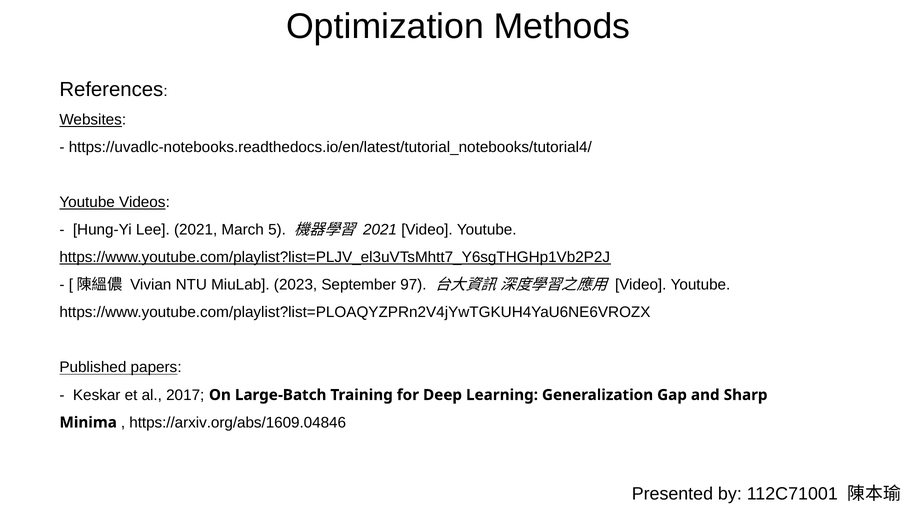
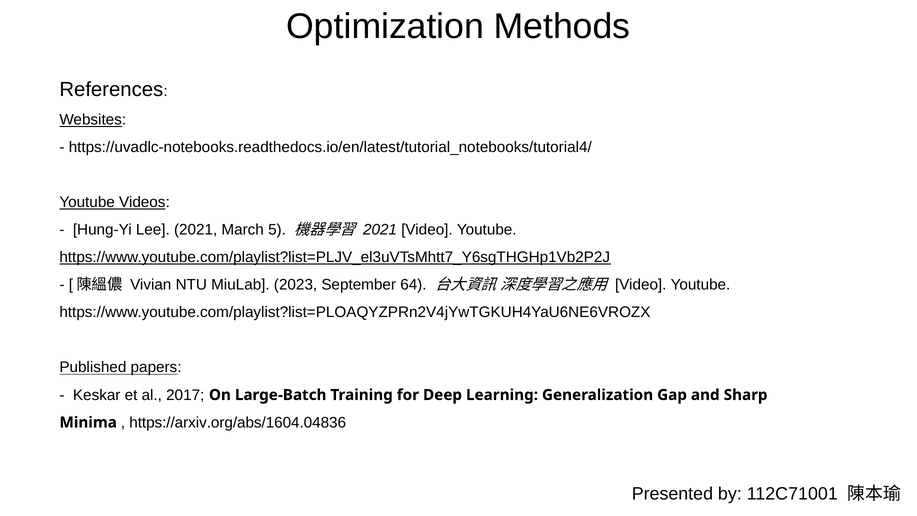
97: 97 -> 64
https://arxiv.org/abs/1609.04846: https://arxiv.org/abs/1609.04846 -> https://arxiv.org/abs/1604.04836
